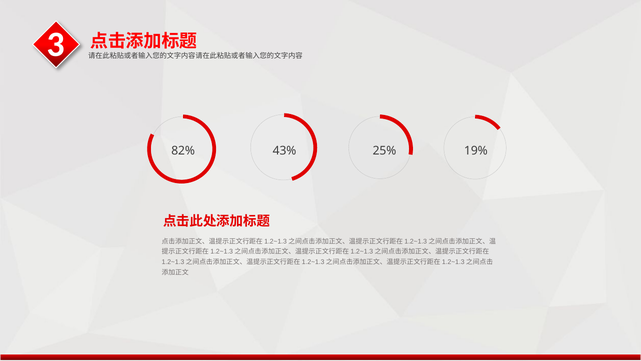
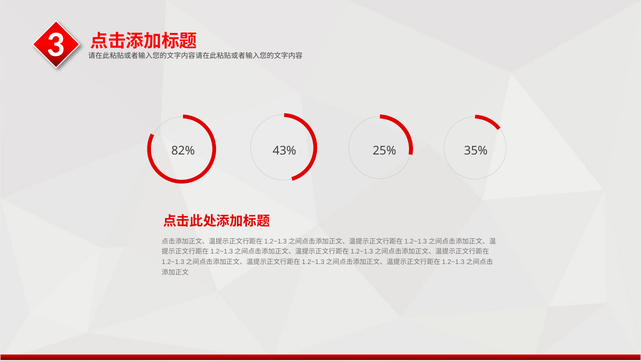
19%: 19% -> 35%
